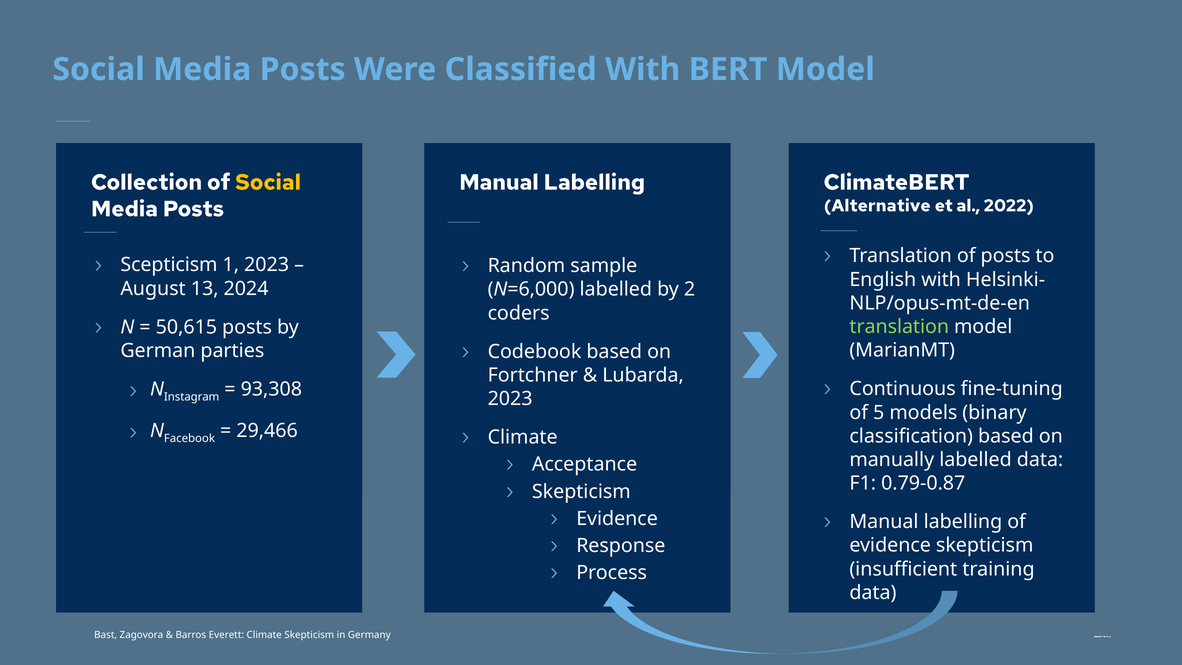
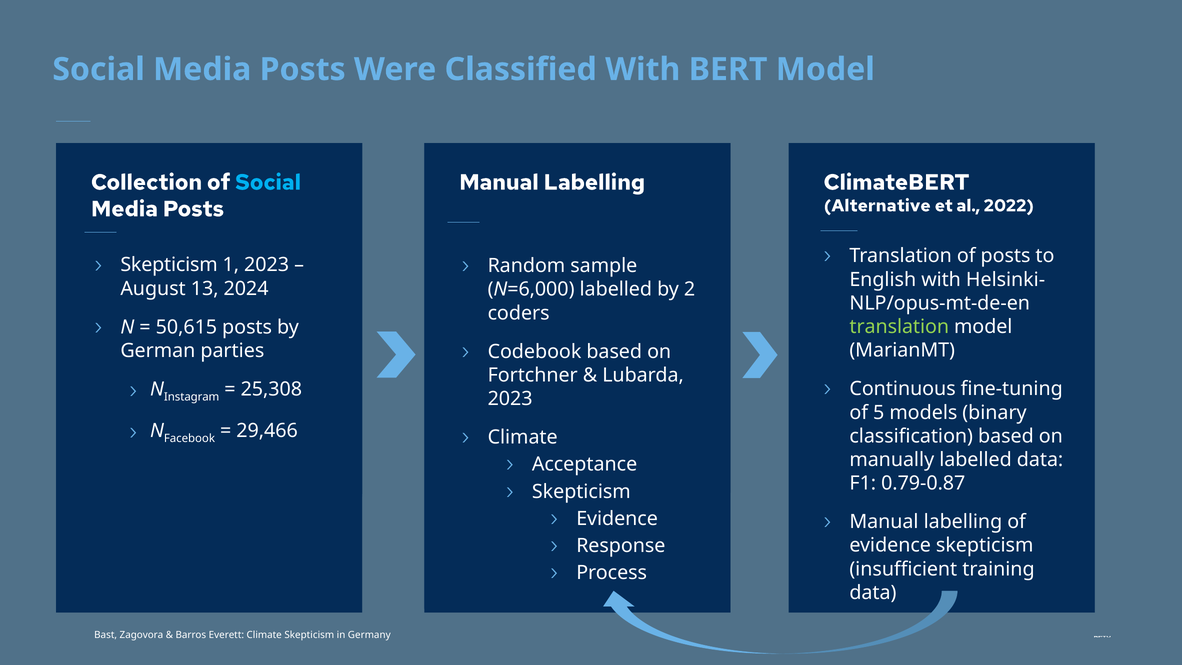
Social at (268, 182) colour: yellow -> light blue
Scepticism at (169, 265): Scepticism -> Skepticism
93,308: 93,308 -> 25,308
